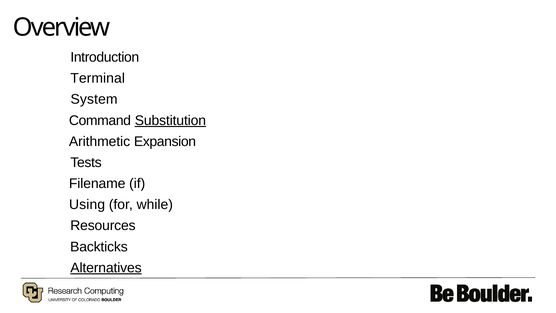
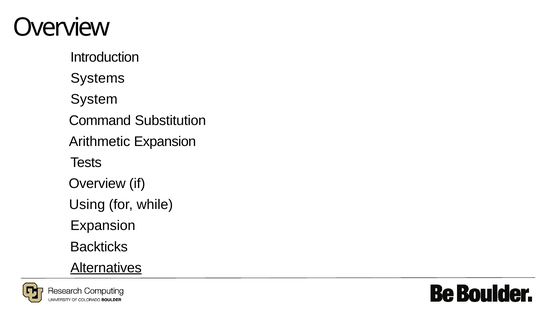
Terminal: Terminal -> Systems
Substitution underline: present -> none
Filename at (97, 183): Filename -> Overview
Resources at (103, 226): Resources -> Expansion
